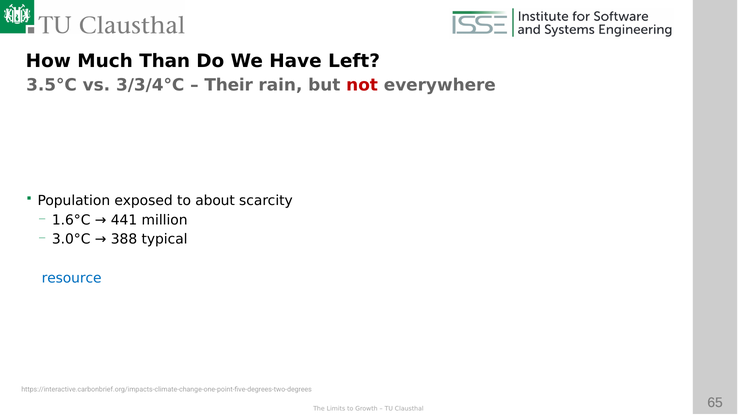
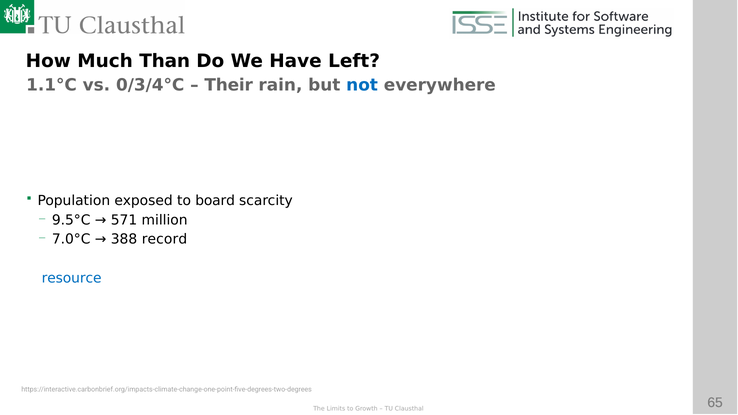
3.5°C: 3.5°C -> 1.1°C
3/3/4°C: 3/3/4°C -> 0/3/4°C
not colour: red -> blue
about: about -> board
1.6°C: 1.6°C -> 9.5°C
441: 441 -> 571
3.0°C: 3.0°C -> 7.0°C
typical: typical -> record
